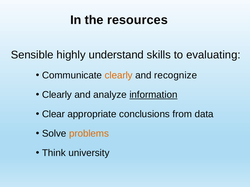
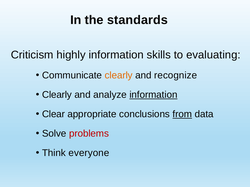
resources: resources -> standards
Sensible: Sensible -> Criticism
highly understand: understand -> information
from underline: none -> present
problems colour: orange -> red
university: university -> everyone
